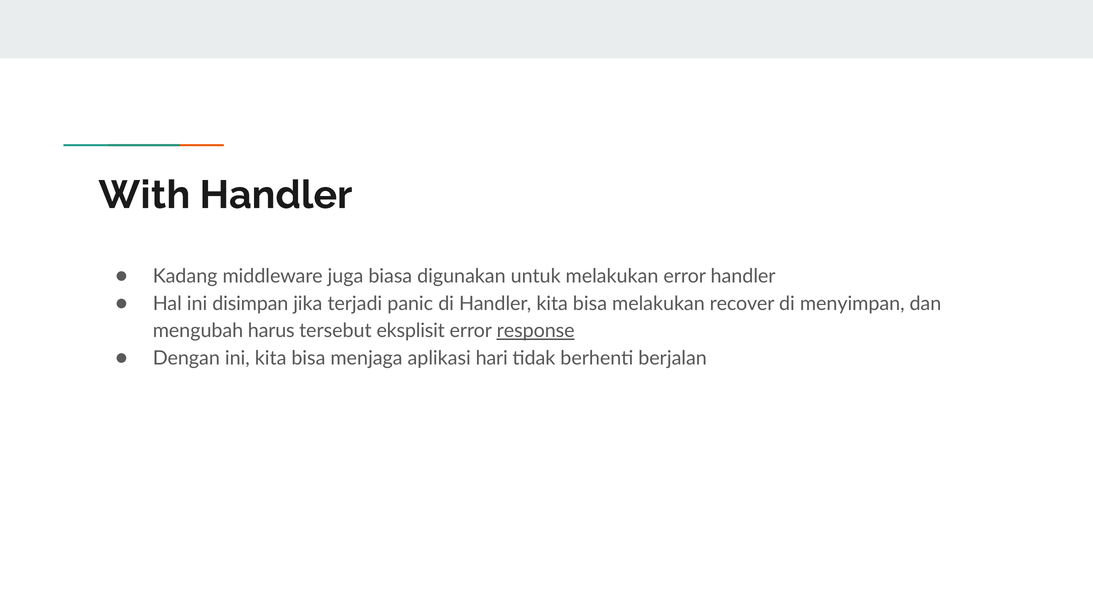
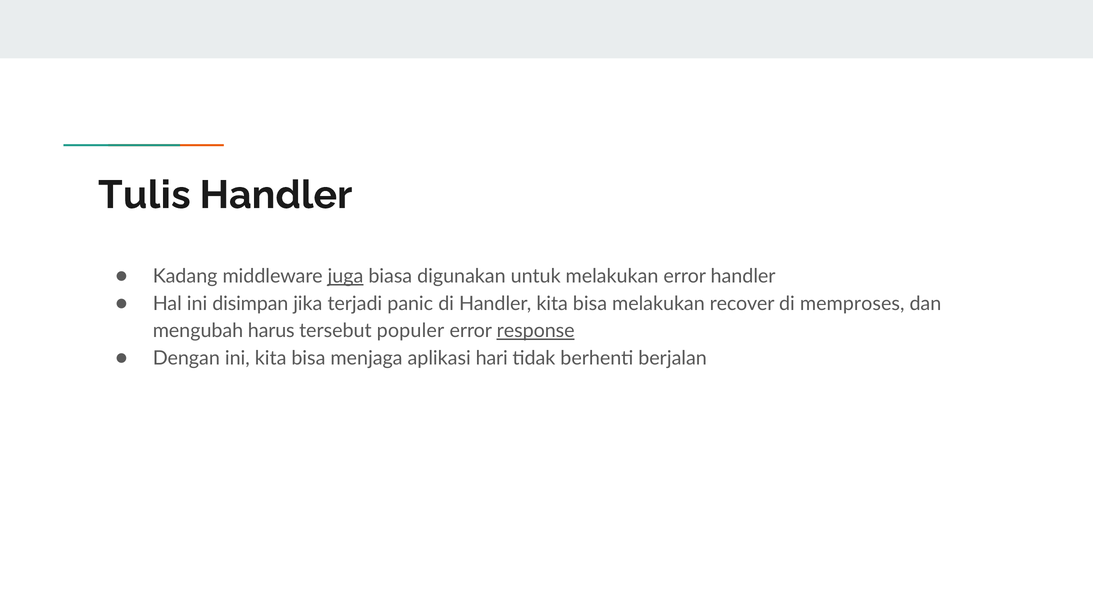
With: With -> Tulis
juga underline: none -> present
menyimpan: menyimpan -> memproses
eksplisit: eksplisit -> populer
